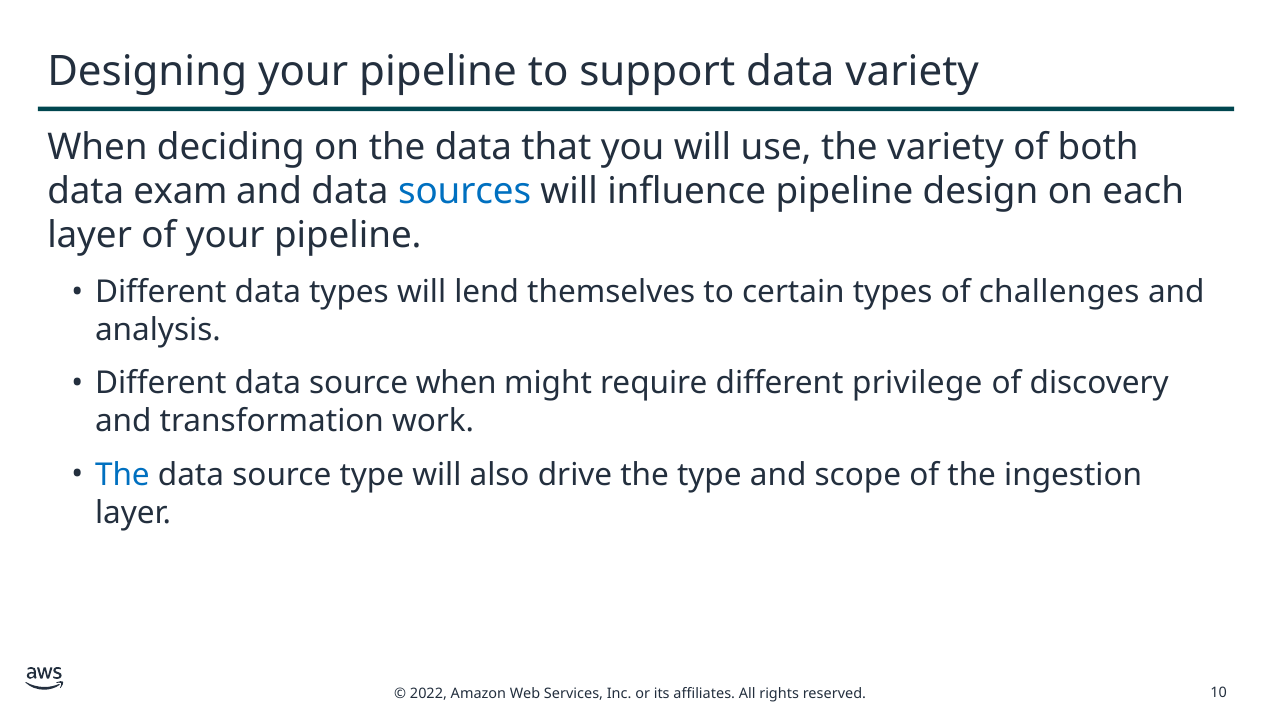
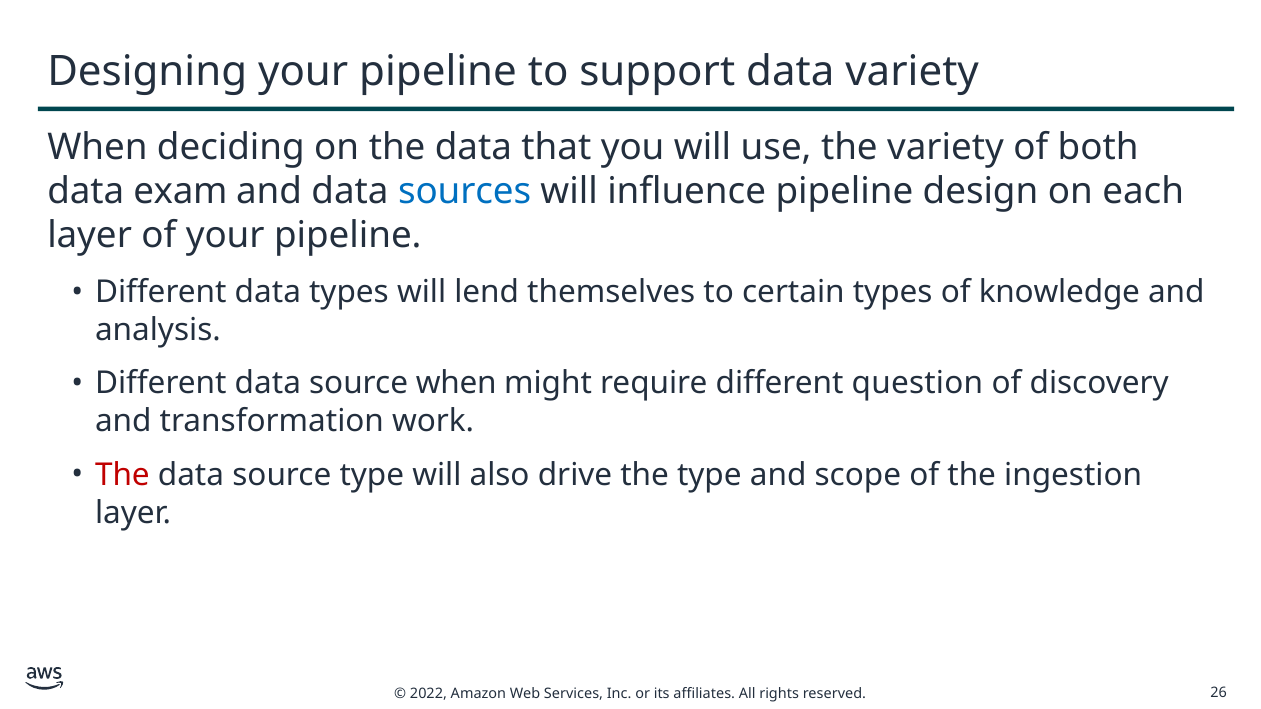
challenges: challenges -> knowledge
privilege: privilege -> question
The at (122, 475) colour: blue -> red
10: 10 -> 26
